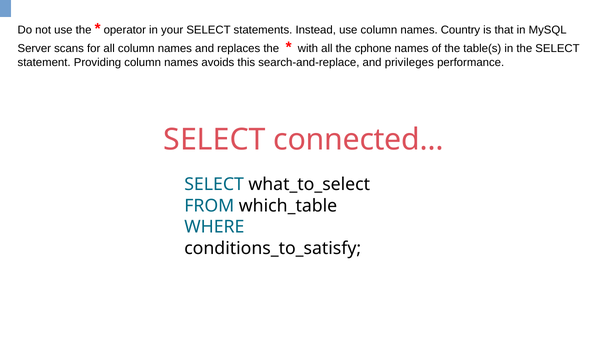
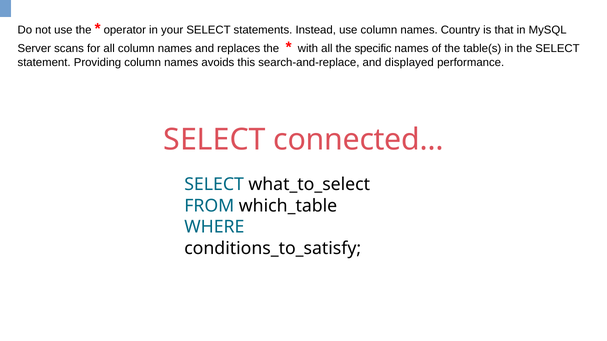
cphone: cphone -> specific
privileges: privileges -> displayed
